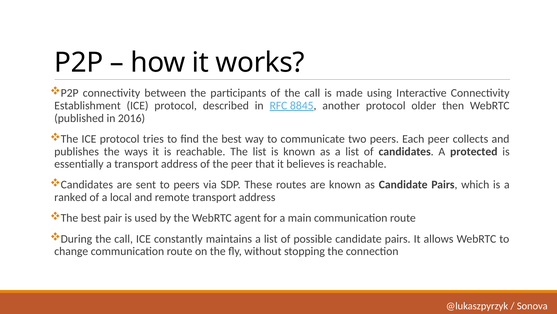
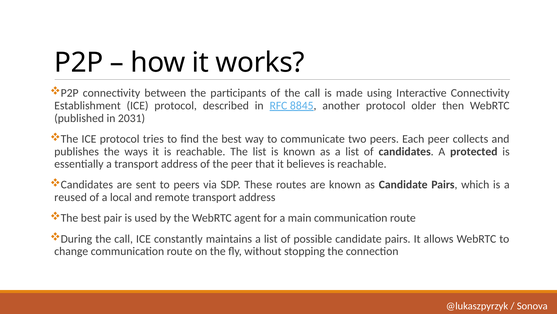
2016: 2016 -> 2031
ranked: ranked -> reused
